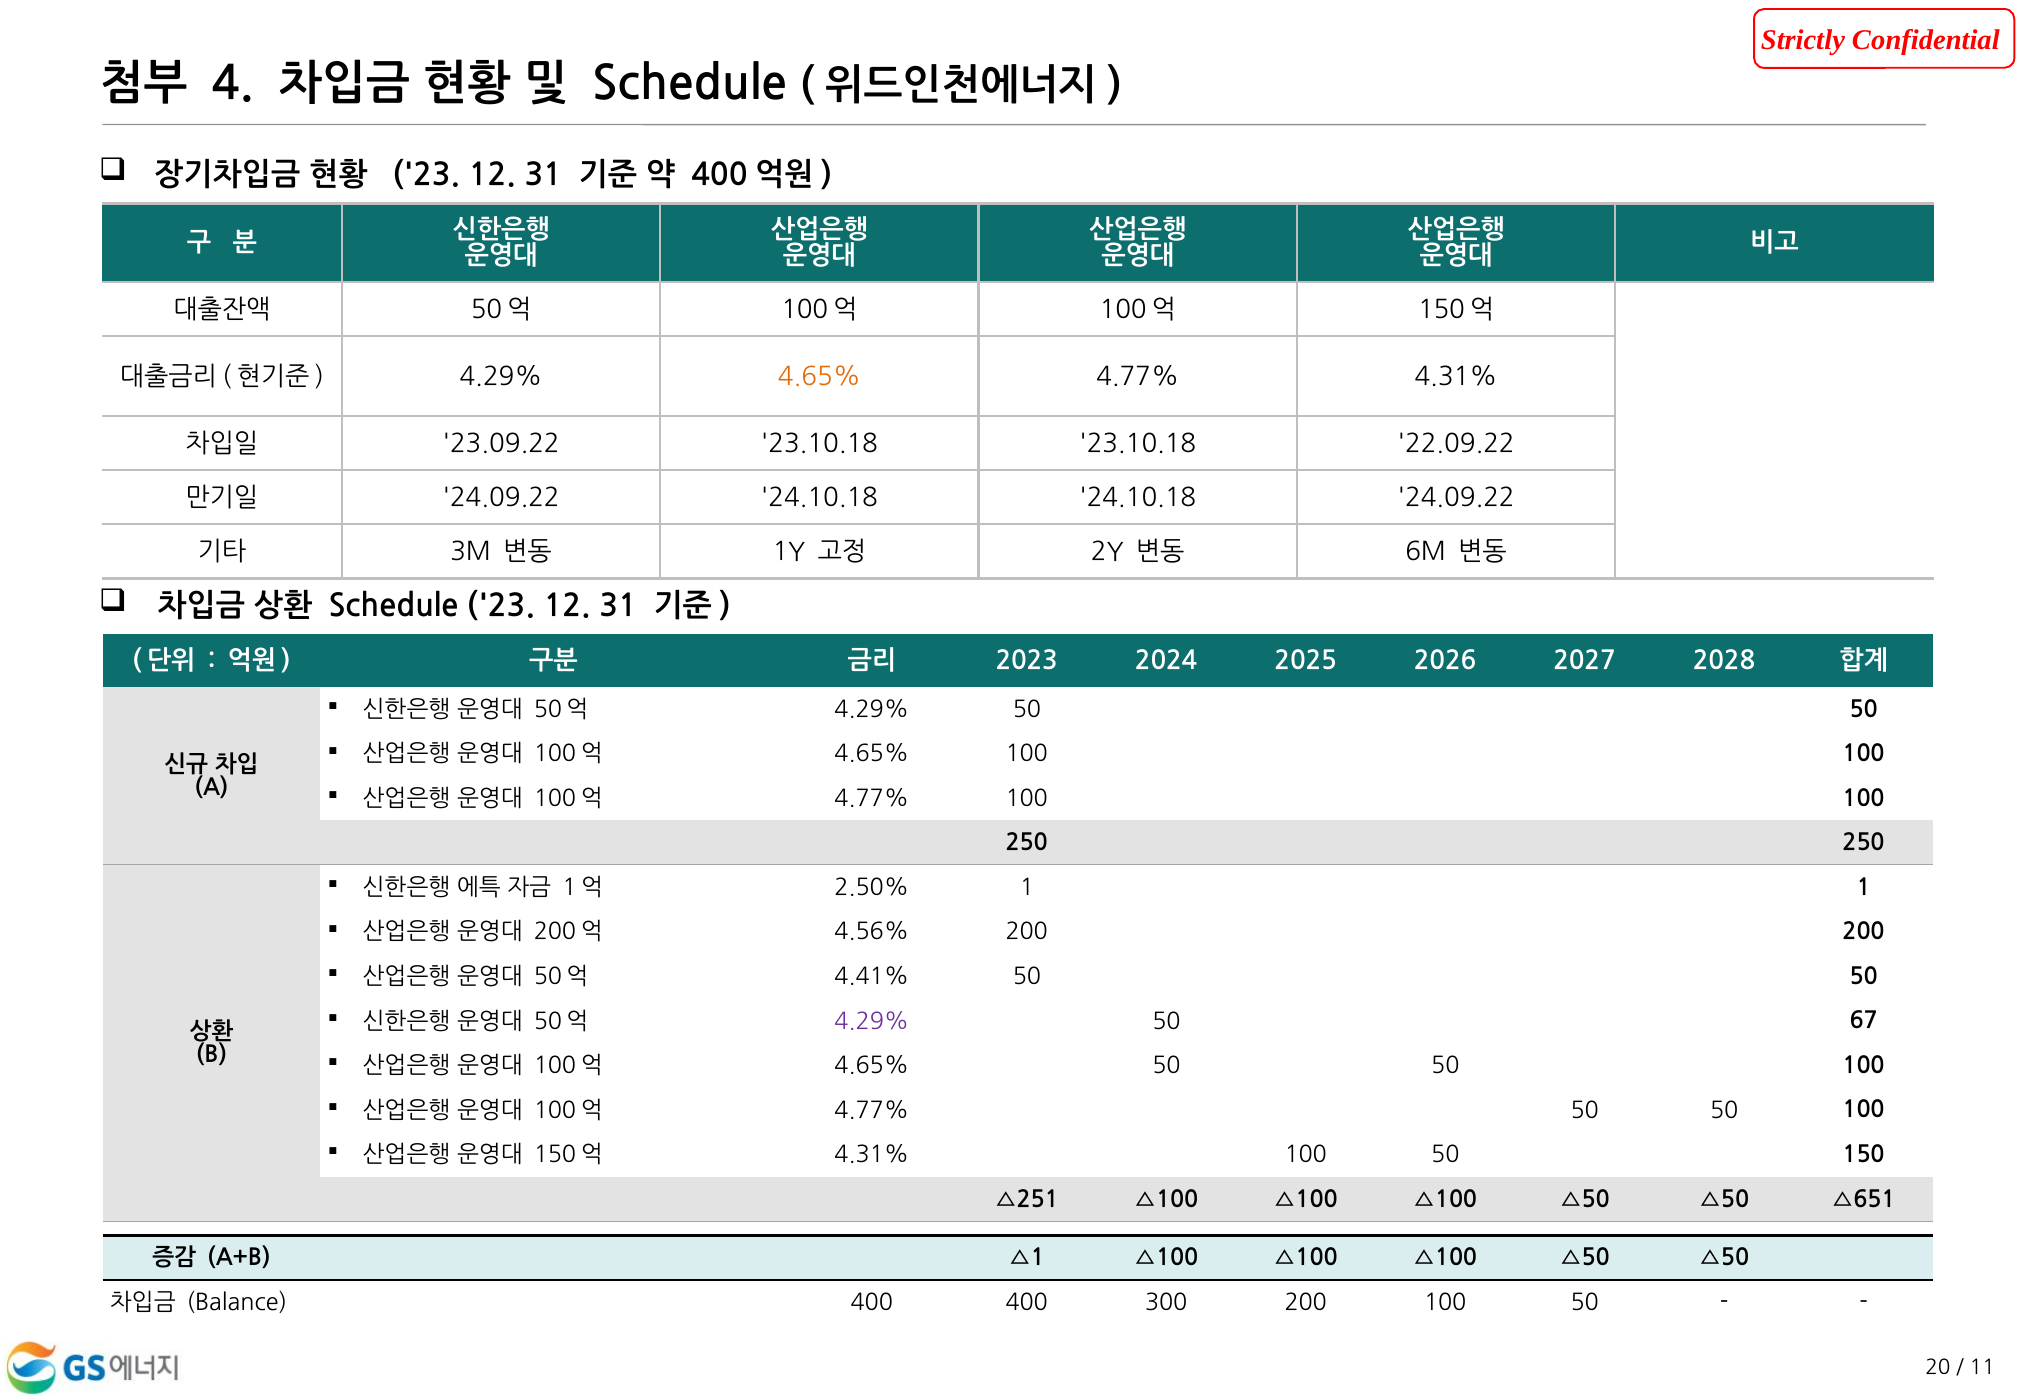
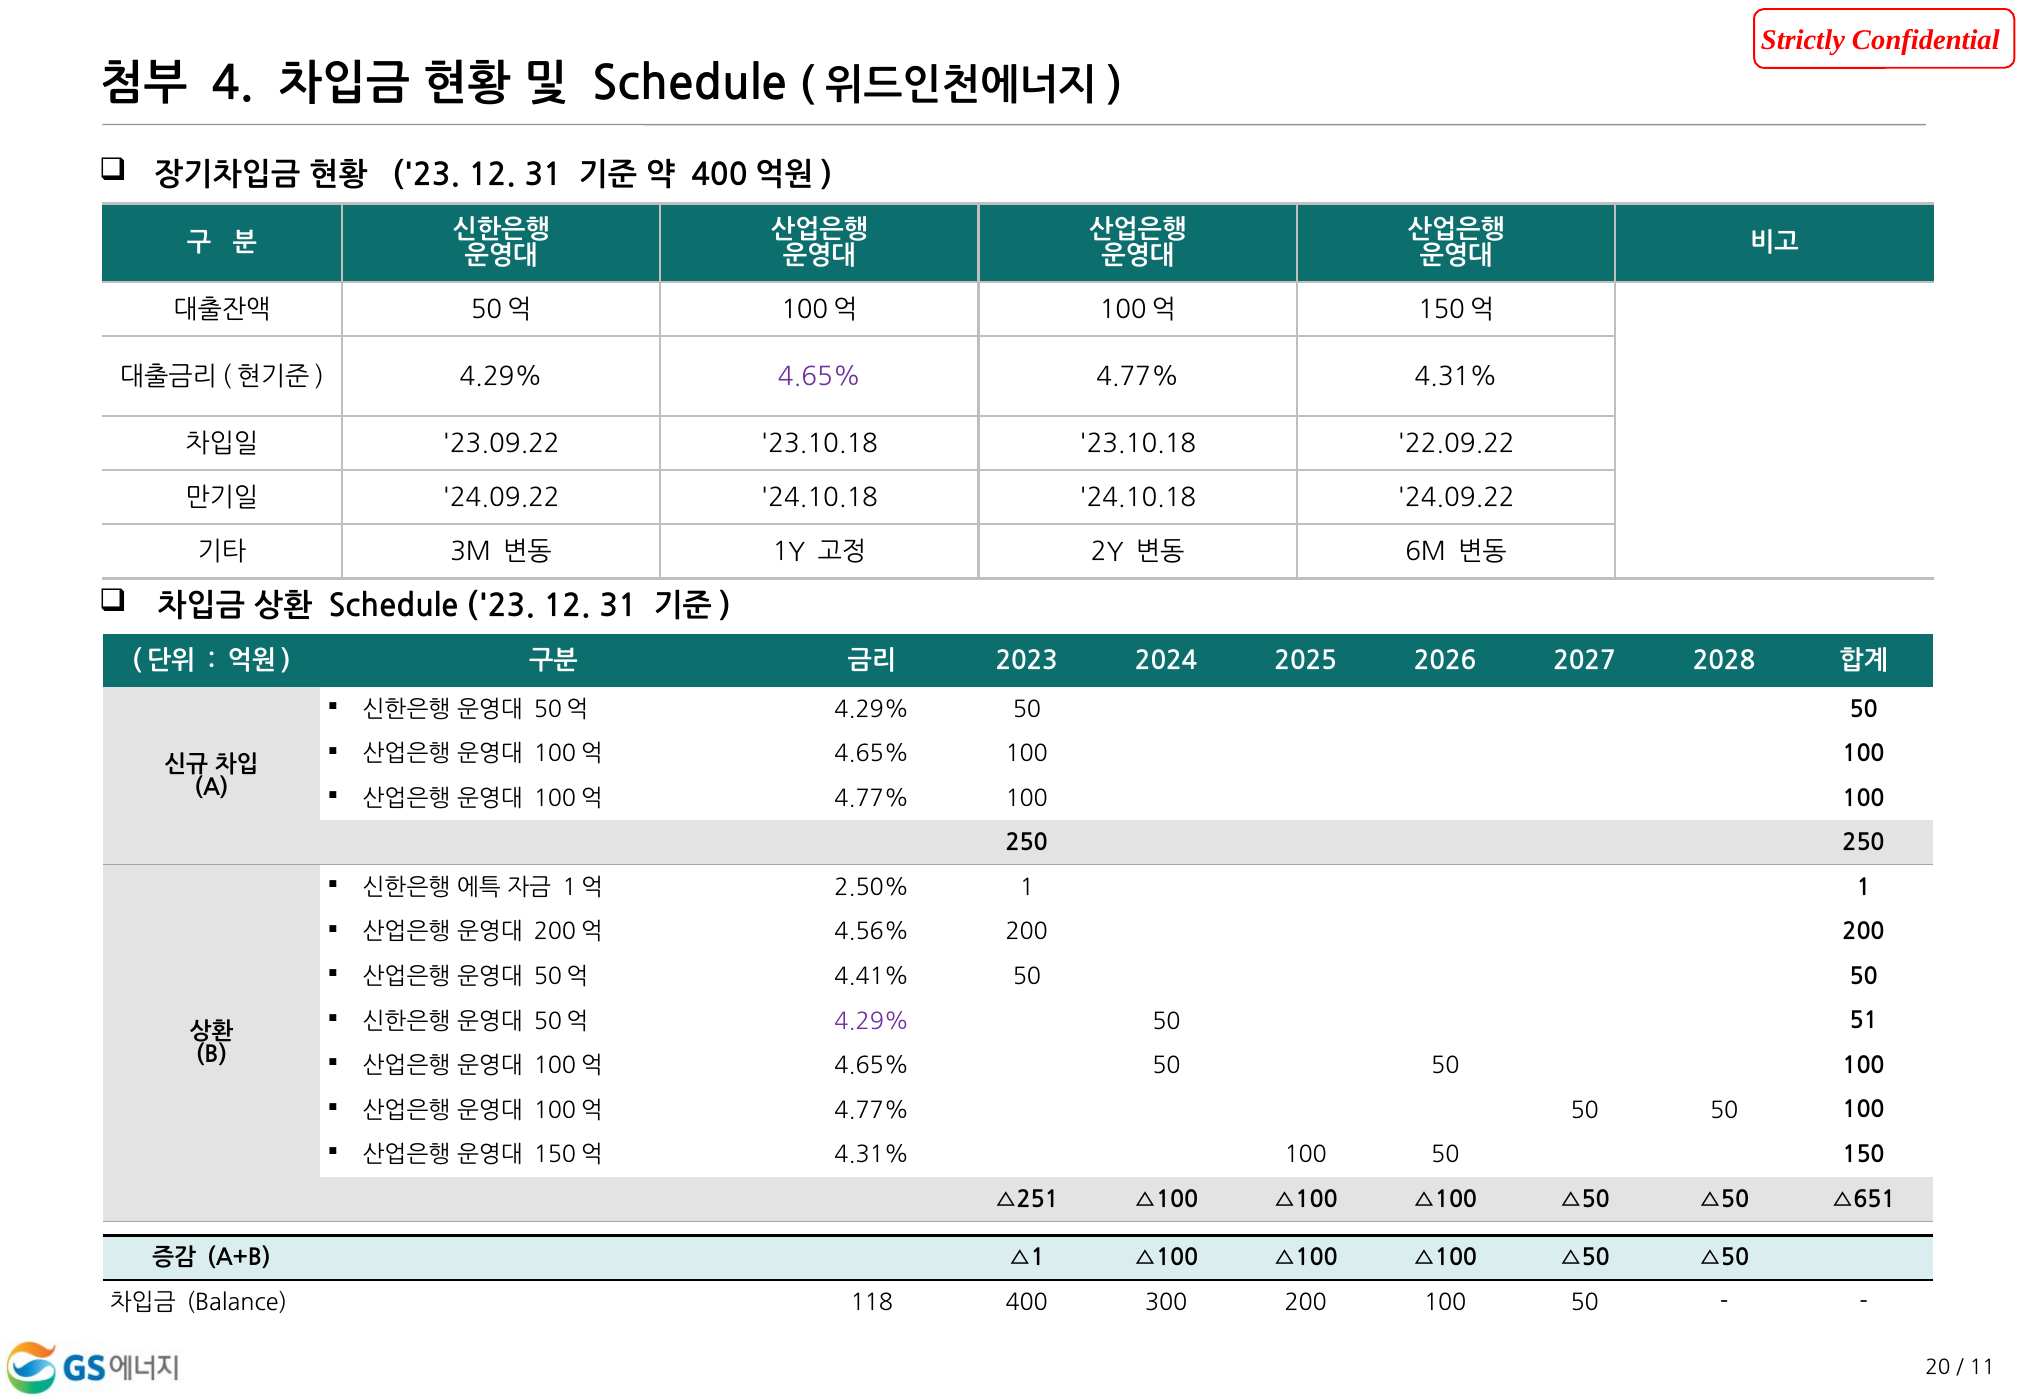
4.65% at (820, 377) colour: orange -> purple
67: 67 -> 51
Balance 400: 400 -> 118
